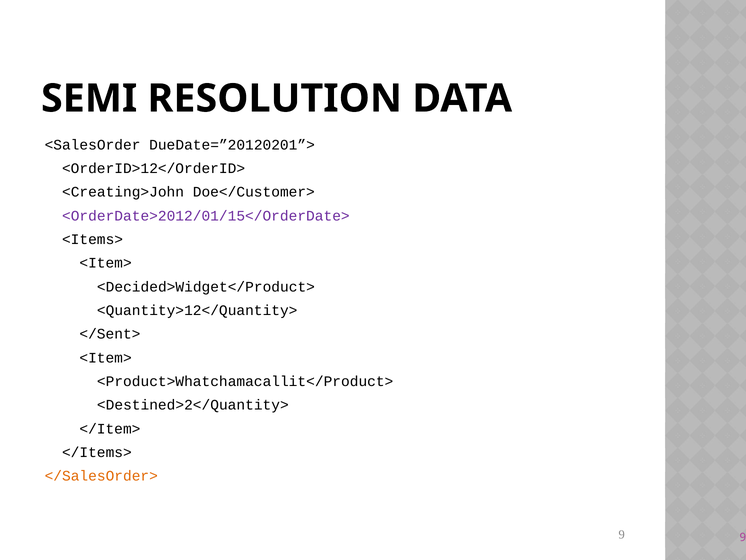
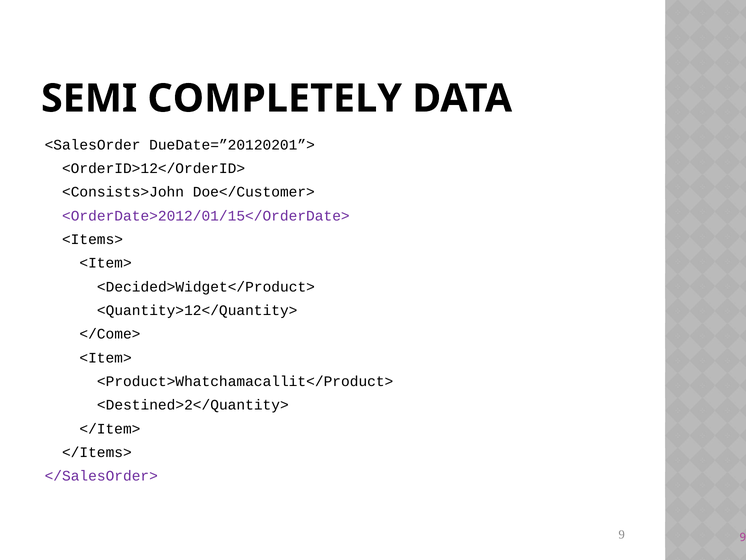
RESOLUTION: RESOLUTION -> COMPLETELY
<Creating>John: <Creating>John -> <Consists>John
</Sent>: </Sent> -> </Come>
</SalesOrder> colour: orange -> purple
